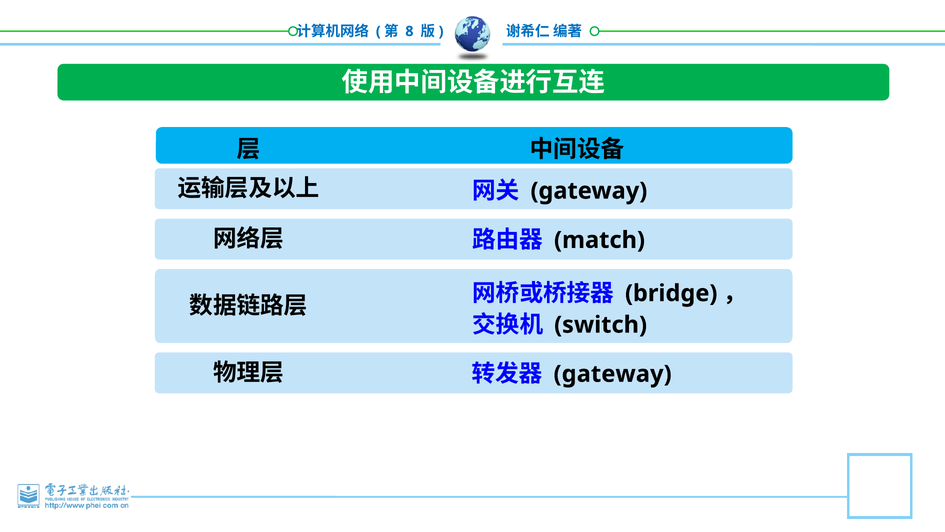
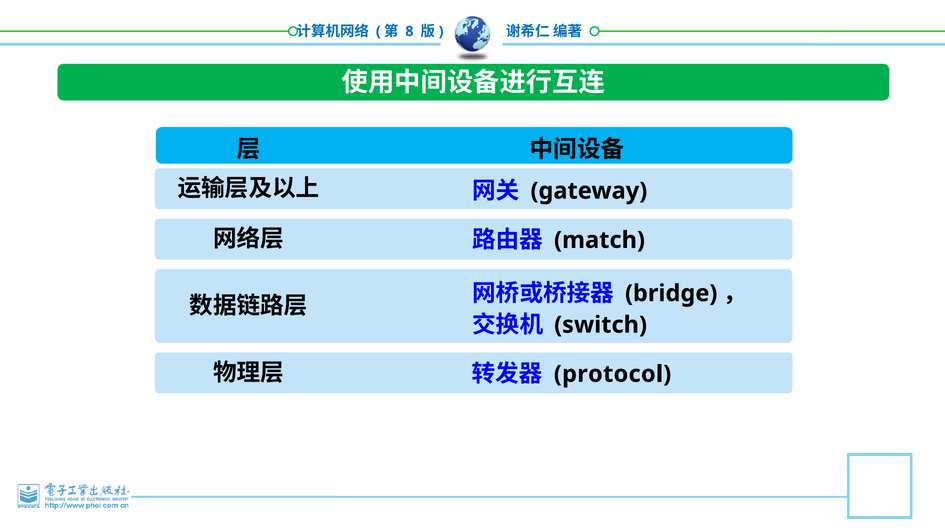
gateway at (613, 374): gateway -> protocol
